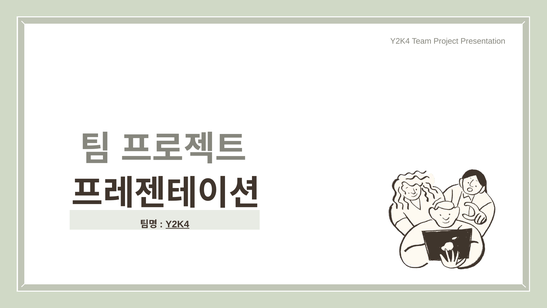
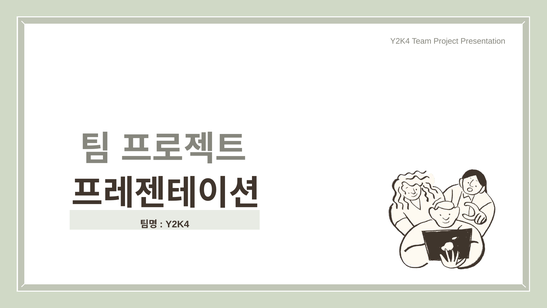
Y2K4 at (177, 224) underline: present -> none
